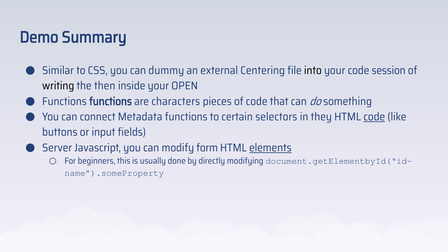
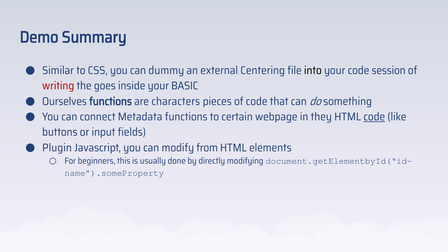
writing colour: black -> red
then: then -> goes
OPEN: OPEN -> BASIC
Functions at (64, 101): Functions -> Ourselves
selectors: selectors -> webpage
Server: Server -> Plugin
form: form -> from
elements underline: present -> none
